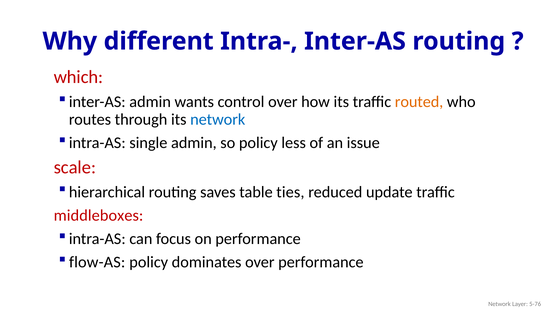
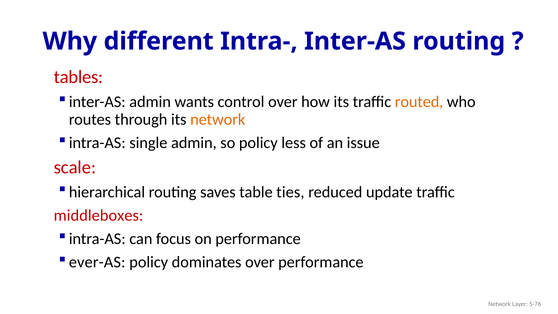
which: which -> tables
network at (218, 119) colour: blue -> orange
flow-AS: flow-AS -> ever-AS
